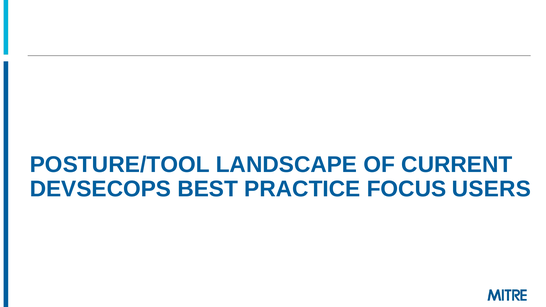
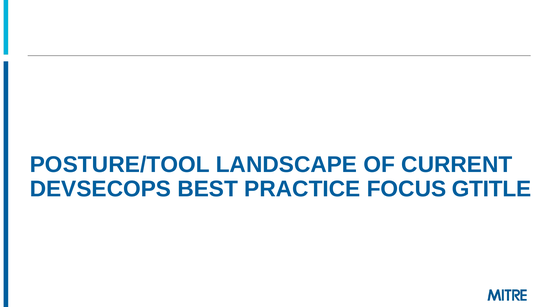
USERS: USERS -> GTITLE
